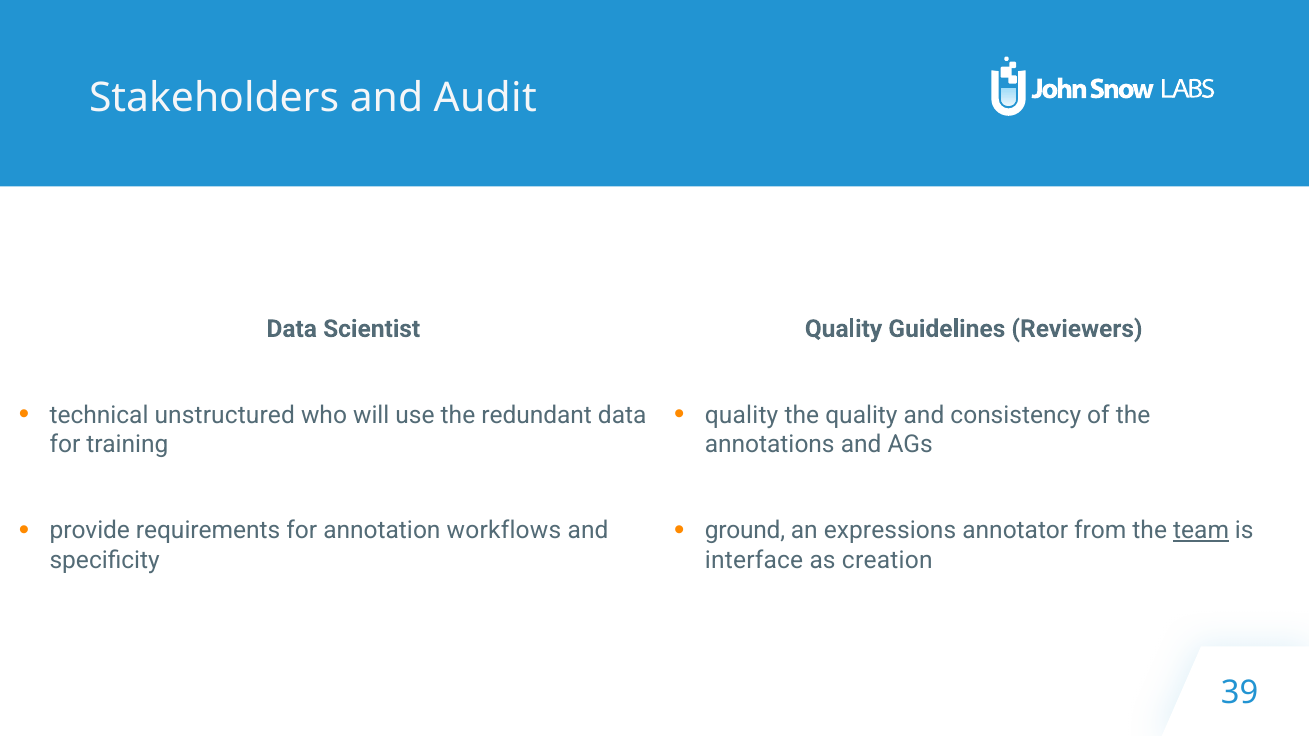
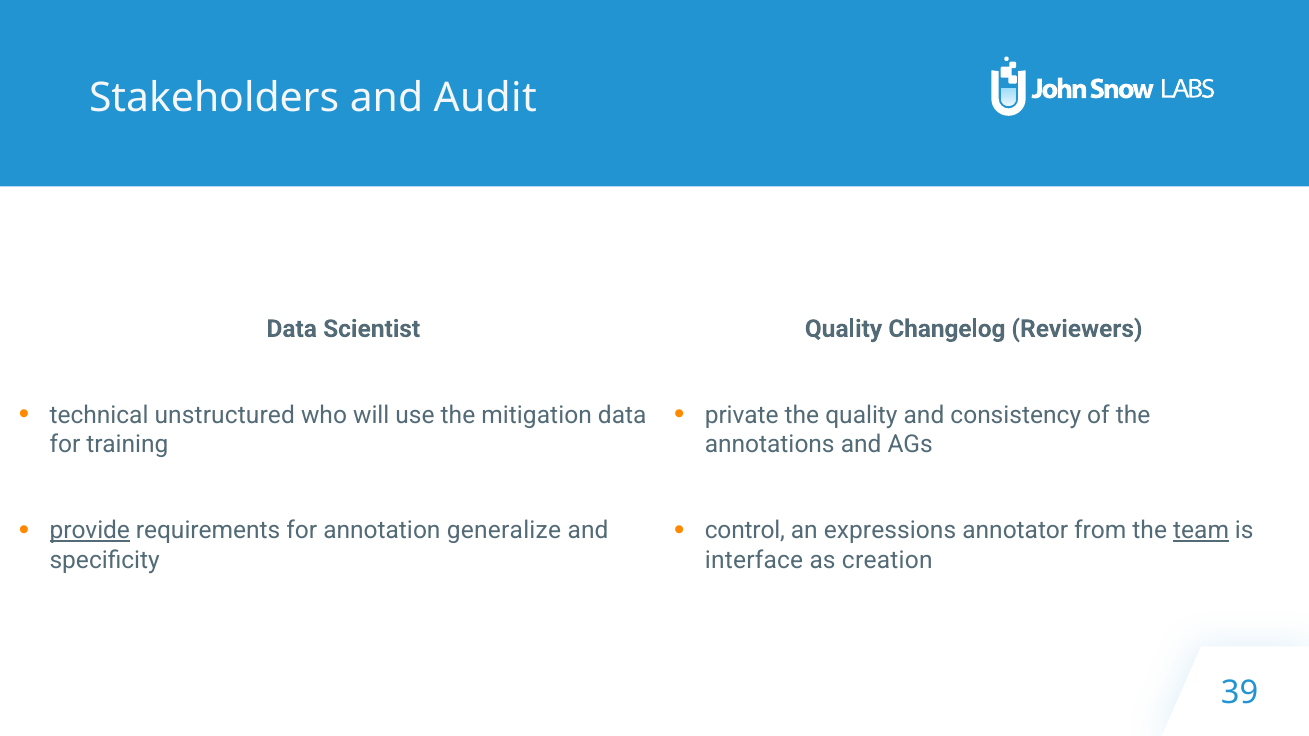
Guidelines: Guidelines -> Changelog
quality at (742, 415): quality -> private
redundant: redundant -> mitigation
ground: ground -> control
provide underline: none -> present
workflows: workflows -> generalize
